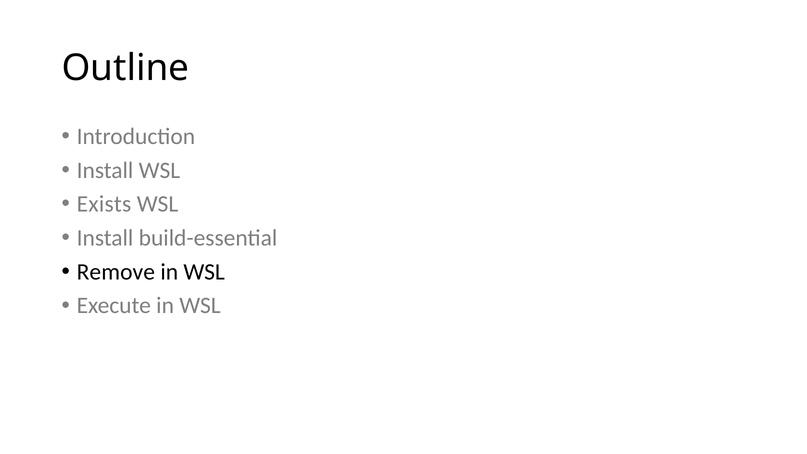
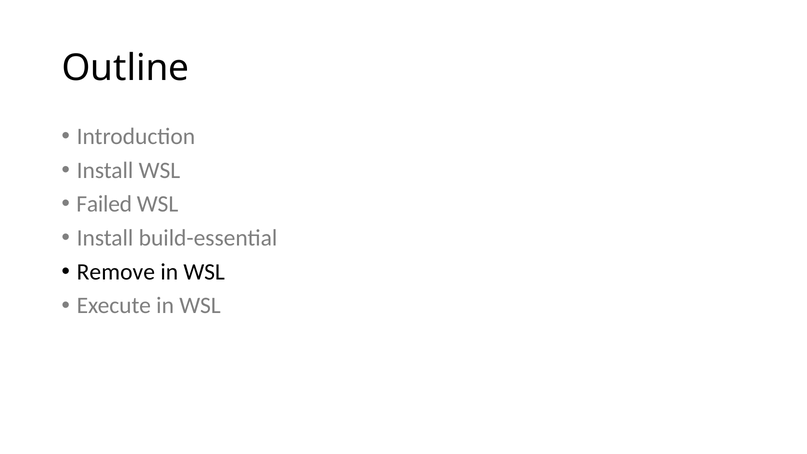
Exists: Exists -> Failed
